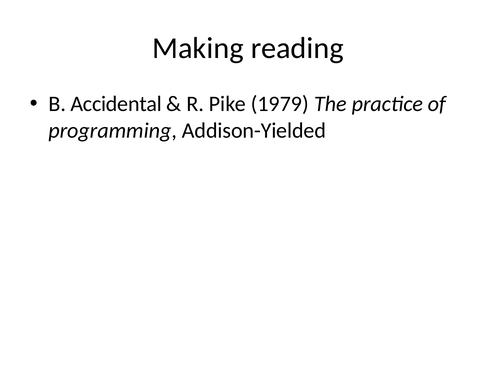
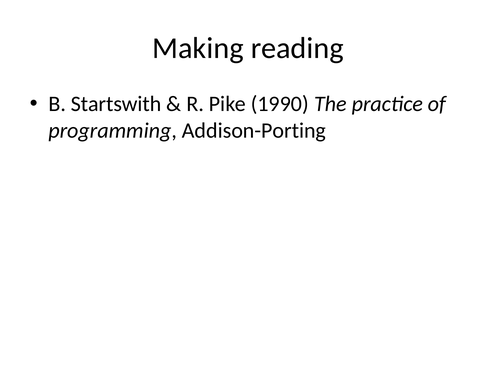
Accidental: Accidental -> Startswith
1979: 1979 -> 1990
Addison-Yielded: Addison-Yielded -> Addison-Porting
